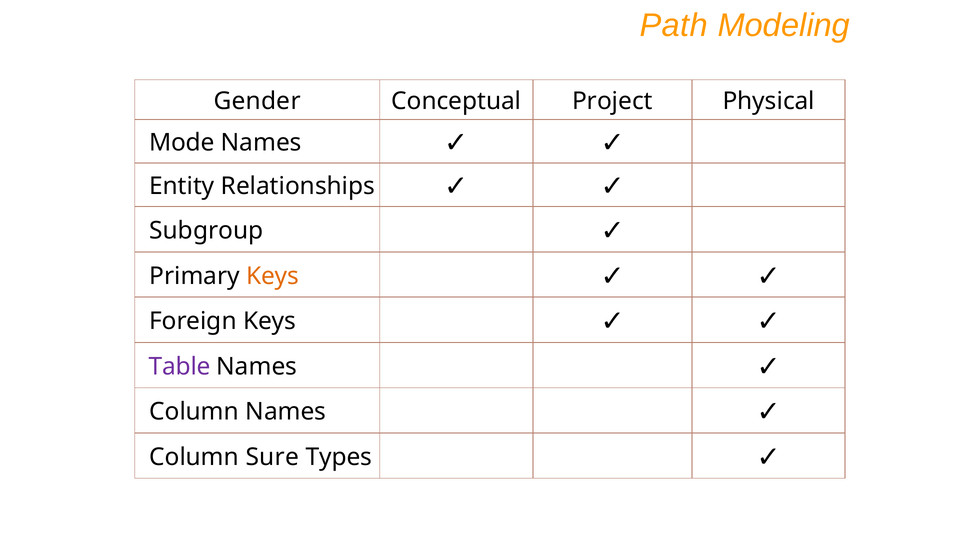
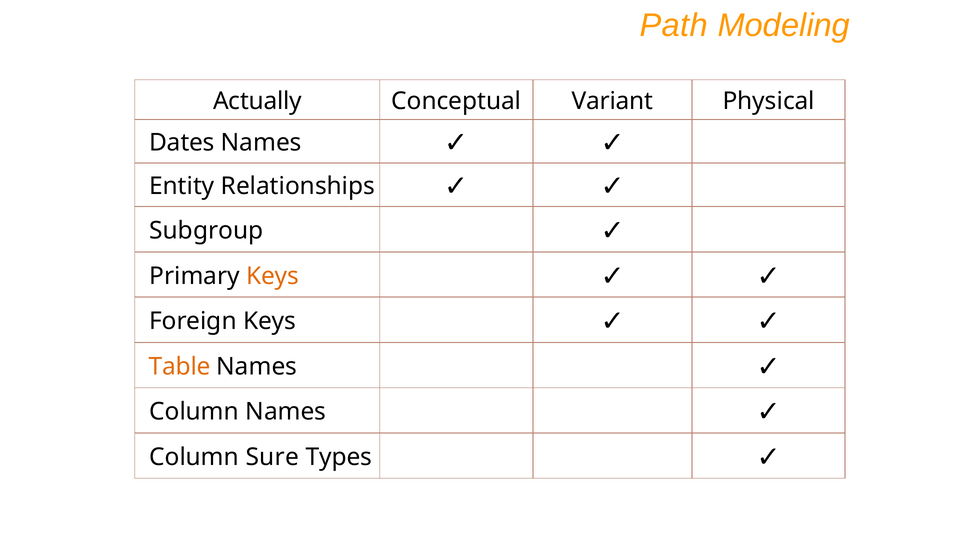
Gender: Gender -> Actually
Project: Project -> Variant
Mode: Mode -> Dates
Table colour: purple -> orange
